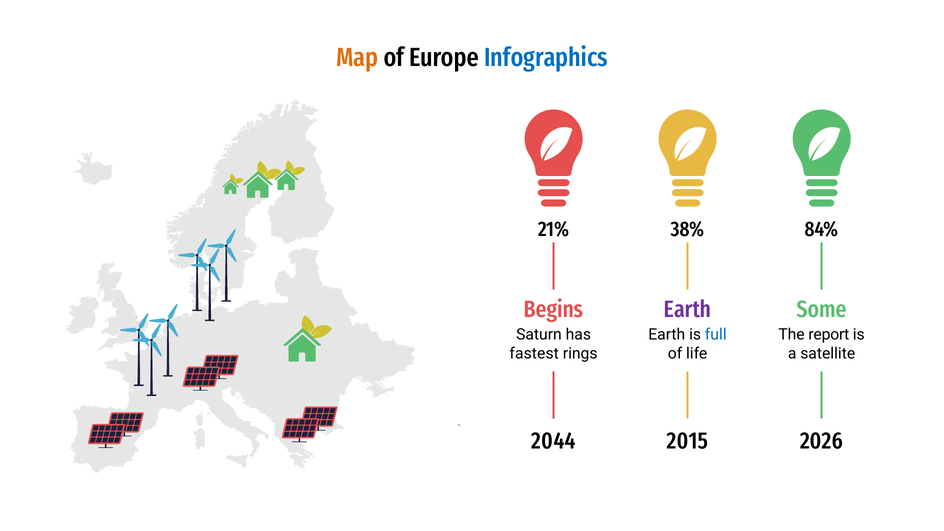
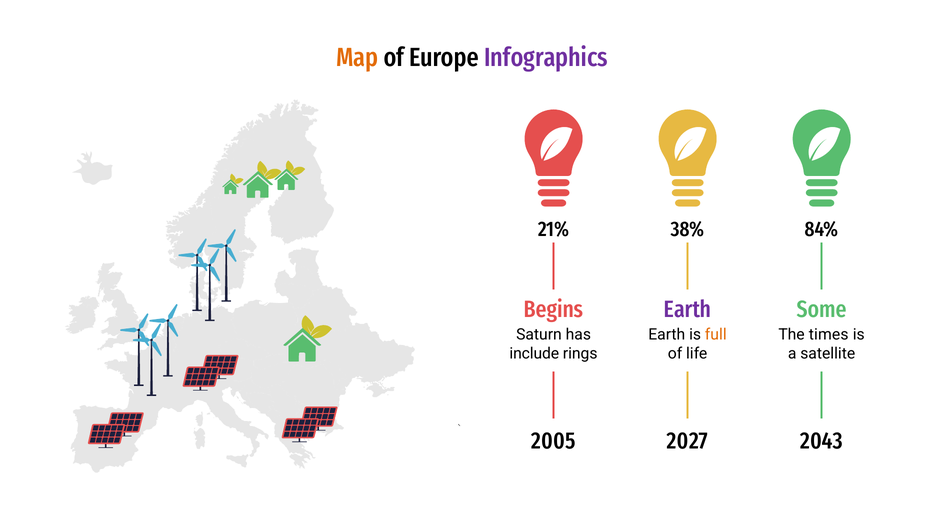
Infographics colour: blue -> purple
full colour: blue -> orange
report: report -> times
fastest: fastest -> include
2044: 2044 -> 2005
2015: 2015 -> 2027
2026: 2026 -> 2043
